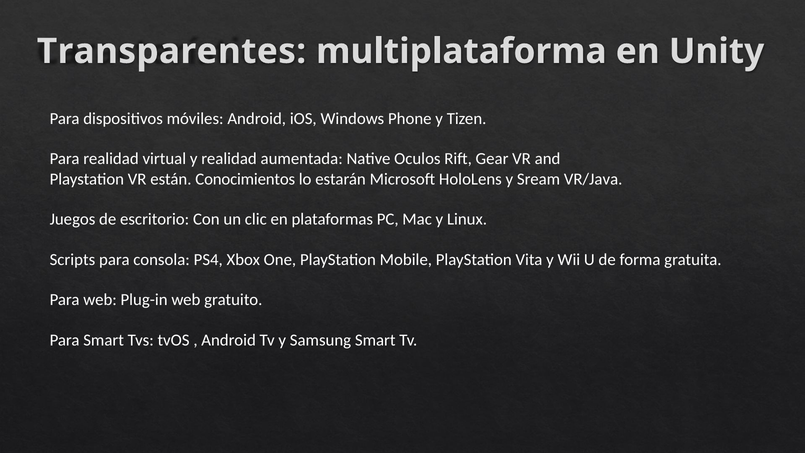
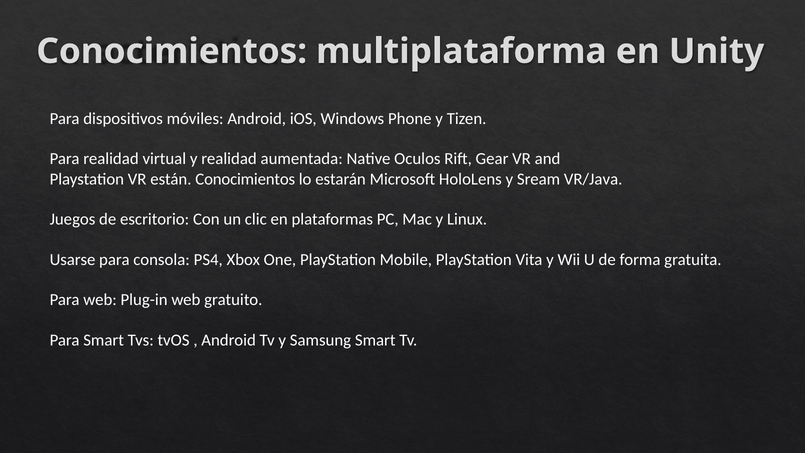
Transparentes at (171, 51): Transparentes -> Conocimientos
Scripts: Scripts -> Usarse
